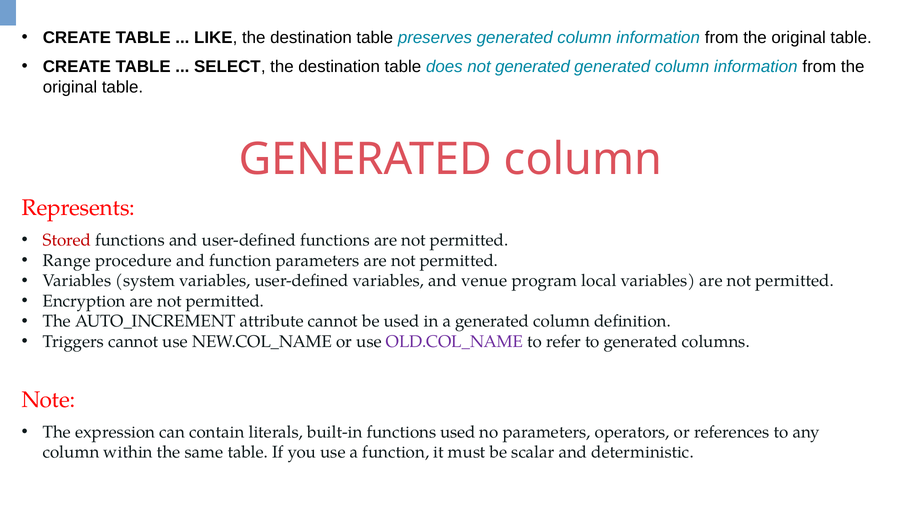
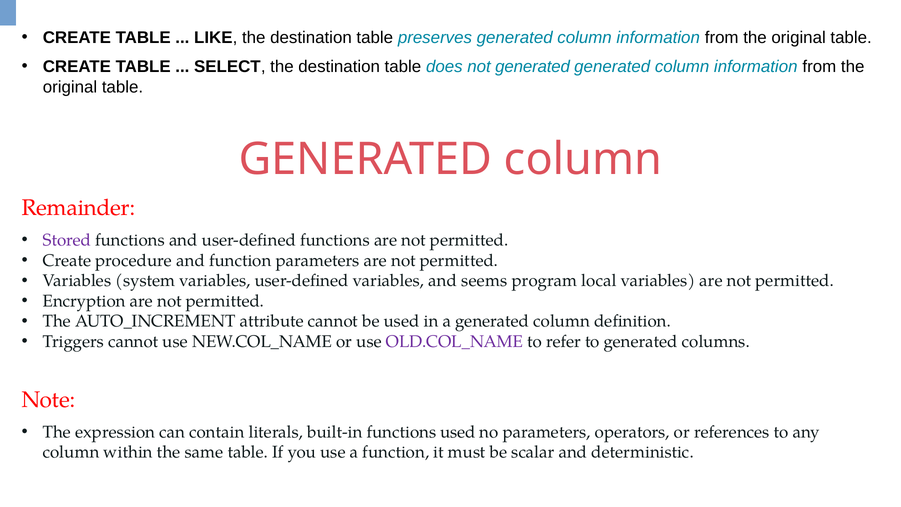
Represents: Represents -> Remainder
Stored colour: red -> purple
Range at (67, 260): Range -> Create
venue: venue -> seems
